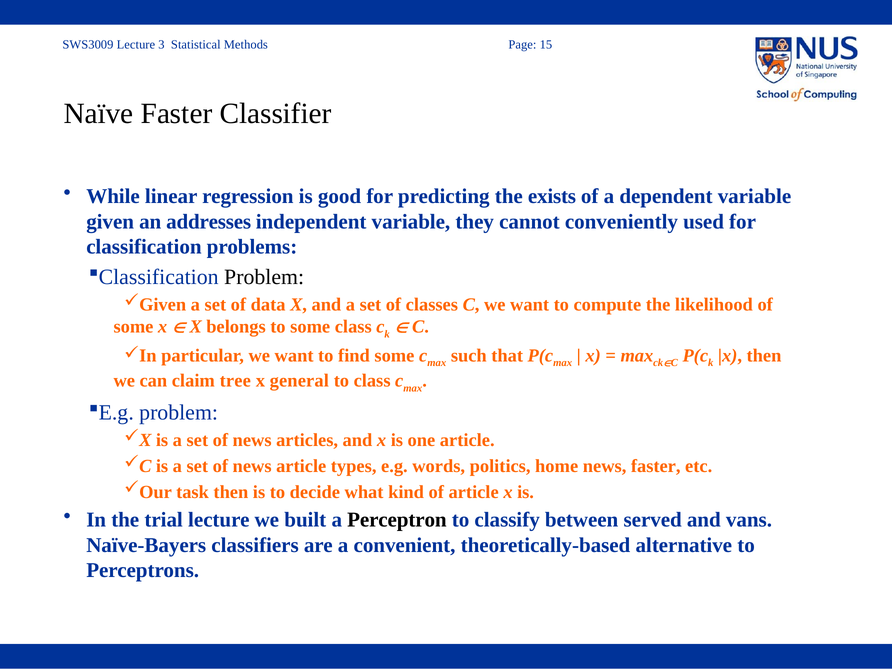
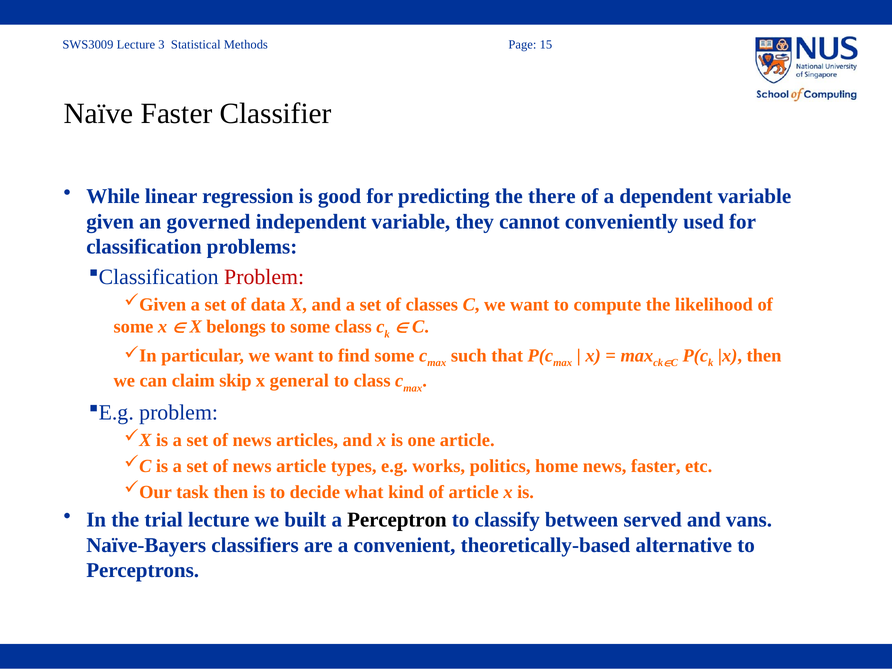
exists: exists -> there
addresses: addresses -> governed
Problem at (264, 277) colour: black -> red
tree: tree -> skip
words: words -> works
